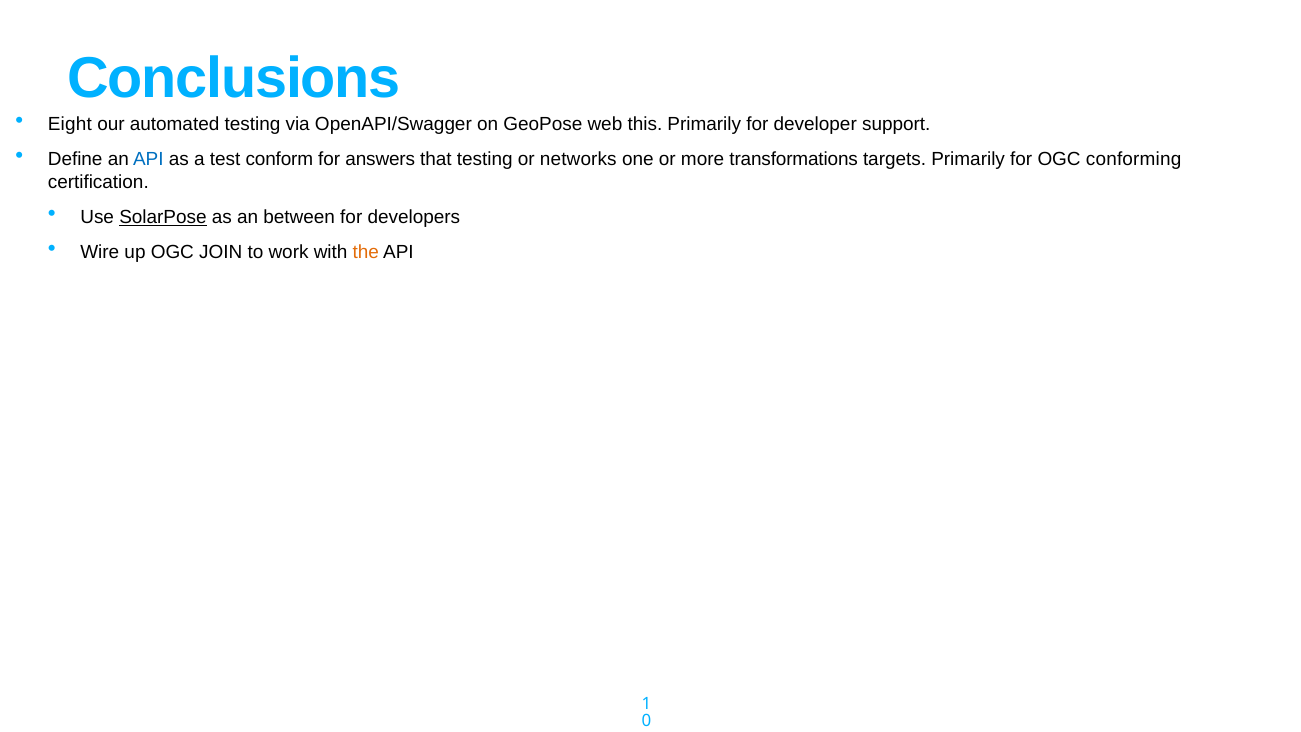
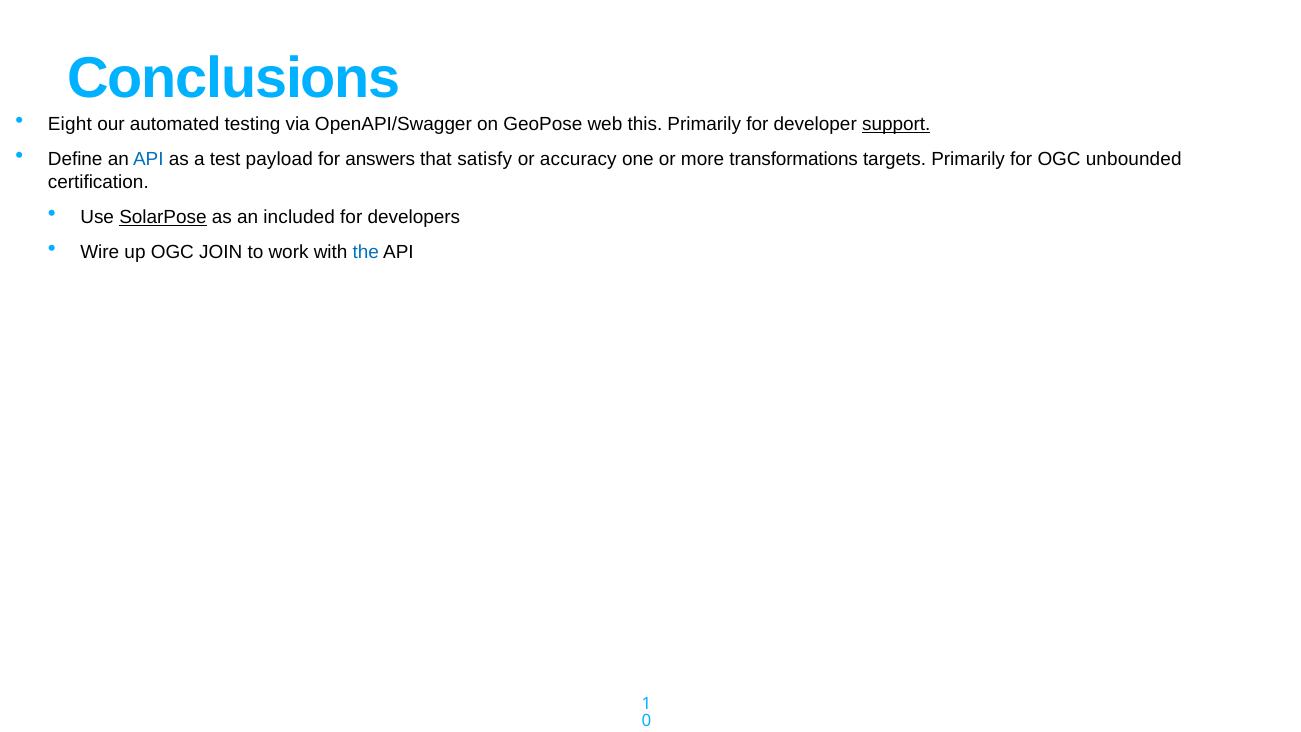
support underline: none -> present
conform: conform -> payload
that testing: testing -> satisfy
networks: networks -> accuracy
conforming: conforming -> unbounded
between: between -> included
the colour: orange -> blue
